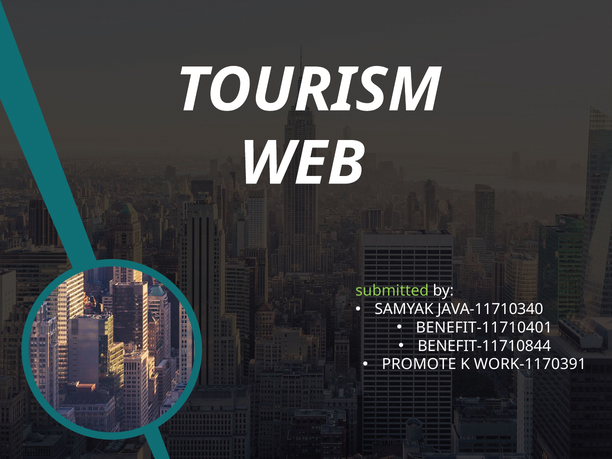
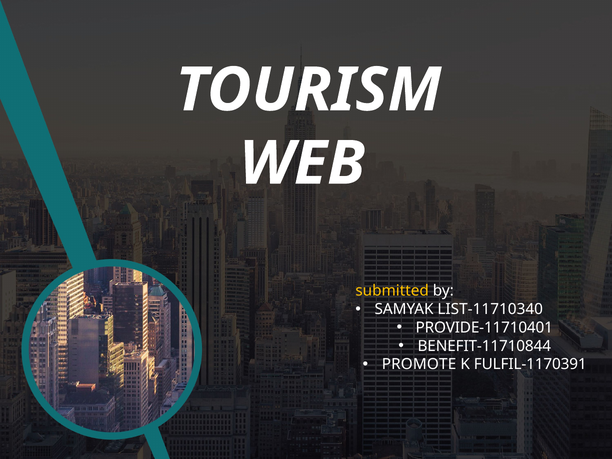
submitted colour: light green -> yellow
JAVA-11710340: JAVA-11710340 -> LIST-11710340
BENEFIT-11710401: BENEFIT-11710401 -> PROVIDE-11710401
WORK-1170391: WORK-1170391 -> FULFIL-1170391
